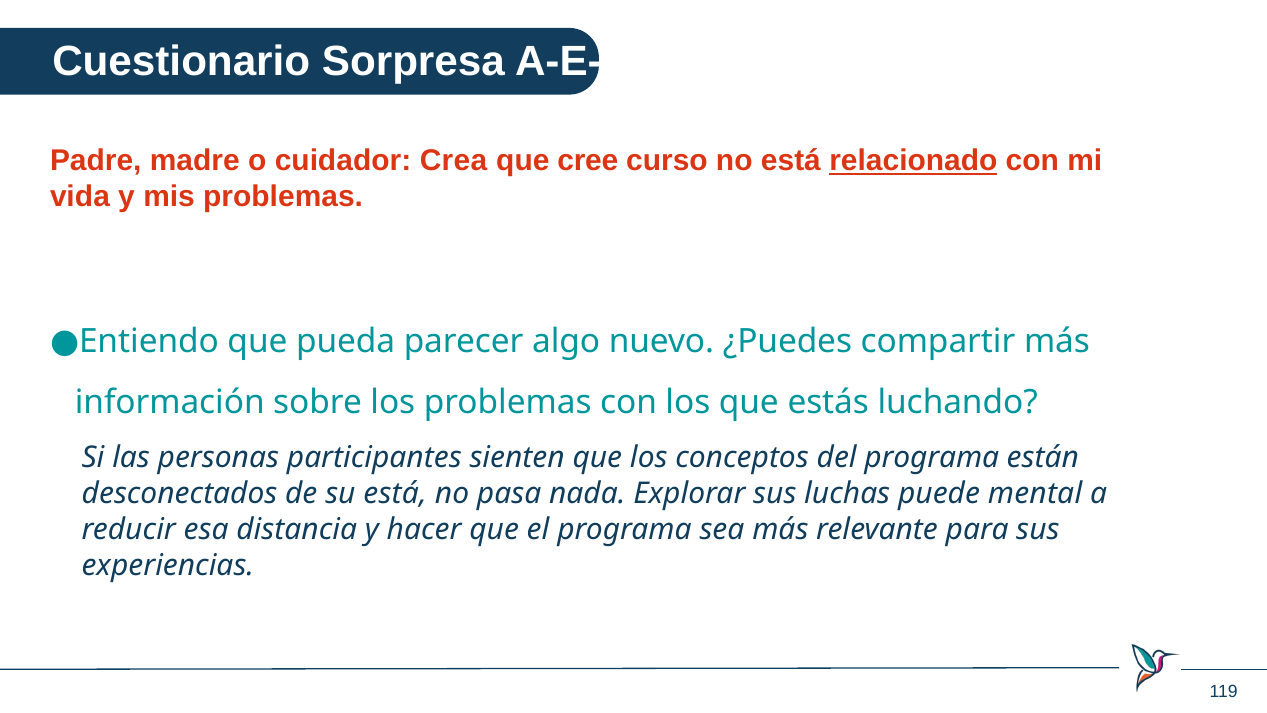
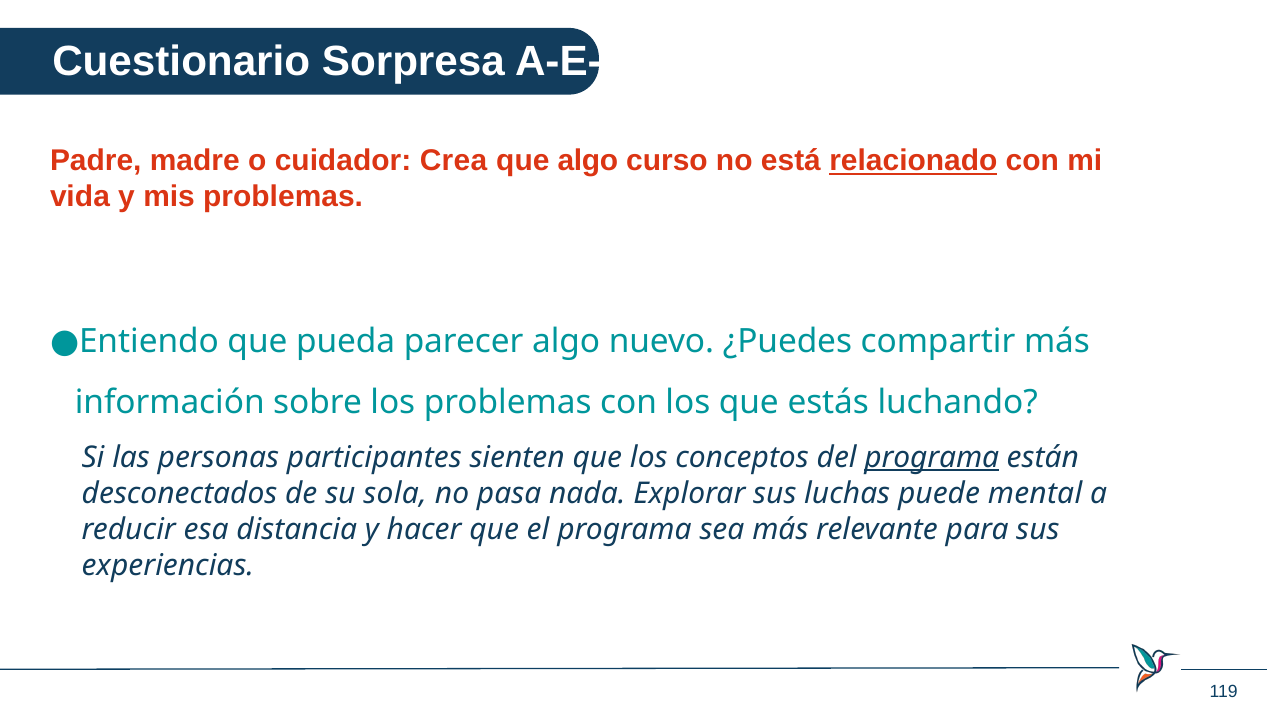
que cree: cree -> algo
programa at (932, 457) underline: none -> present
su está: está -> sola
